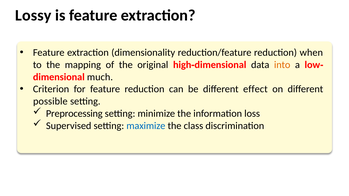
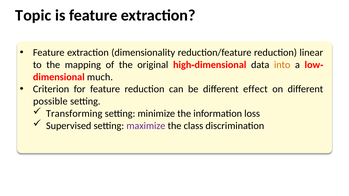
Lossy: Lossy -> Topic
when: when -> linear
Preprocessing: Preprocessing -> Transforming
maximize colour: blue -> purple
